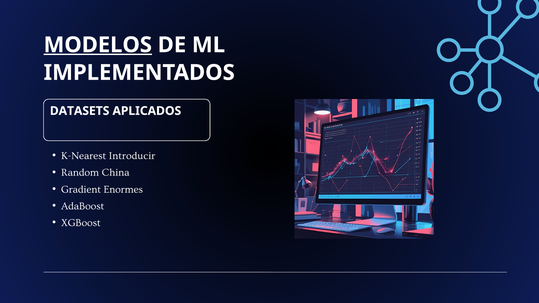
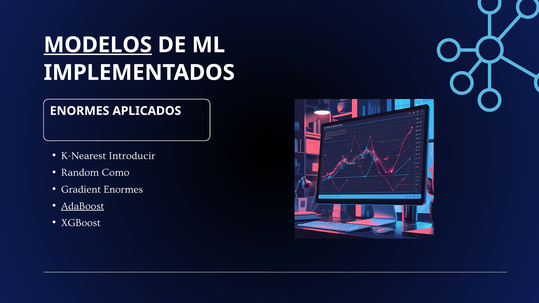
DATASETS at (80, 111): DATASETS -> ENORMES
China: China -> Como
AdaBoost underline: none -> present
